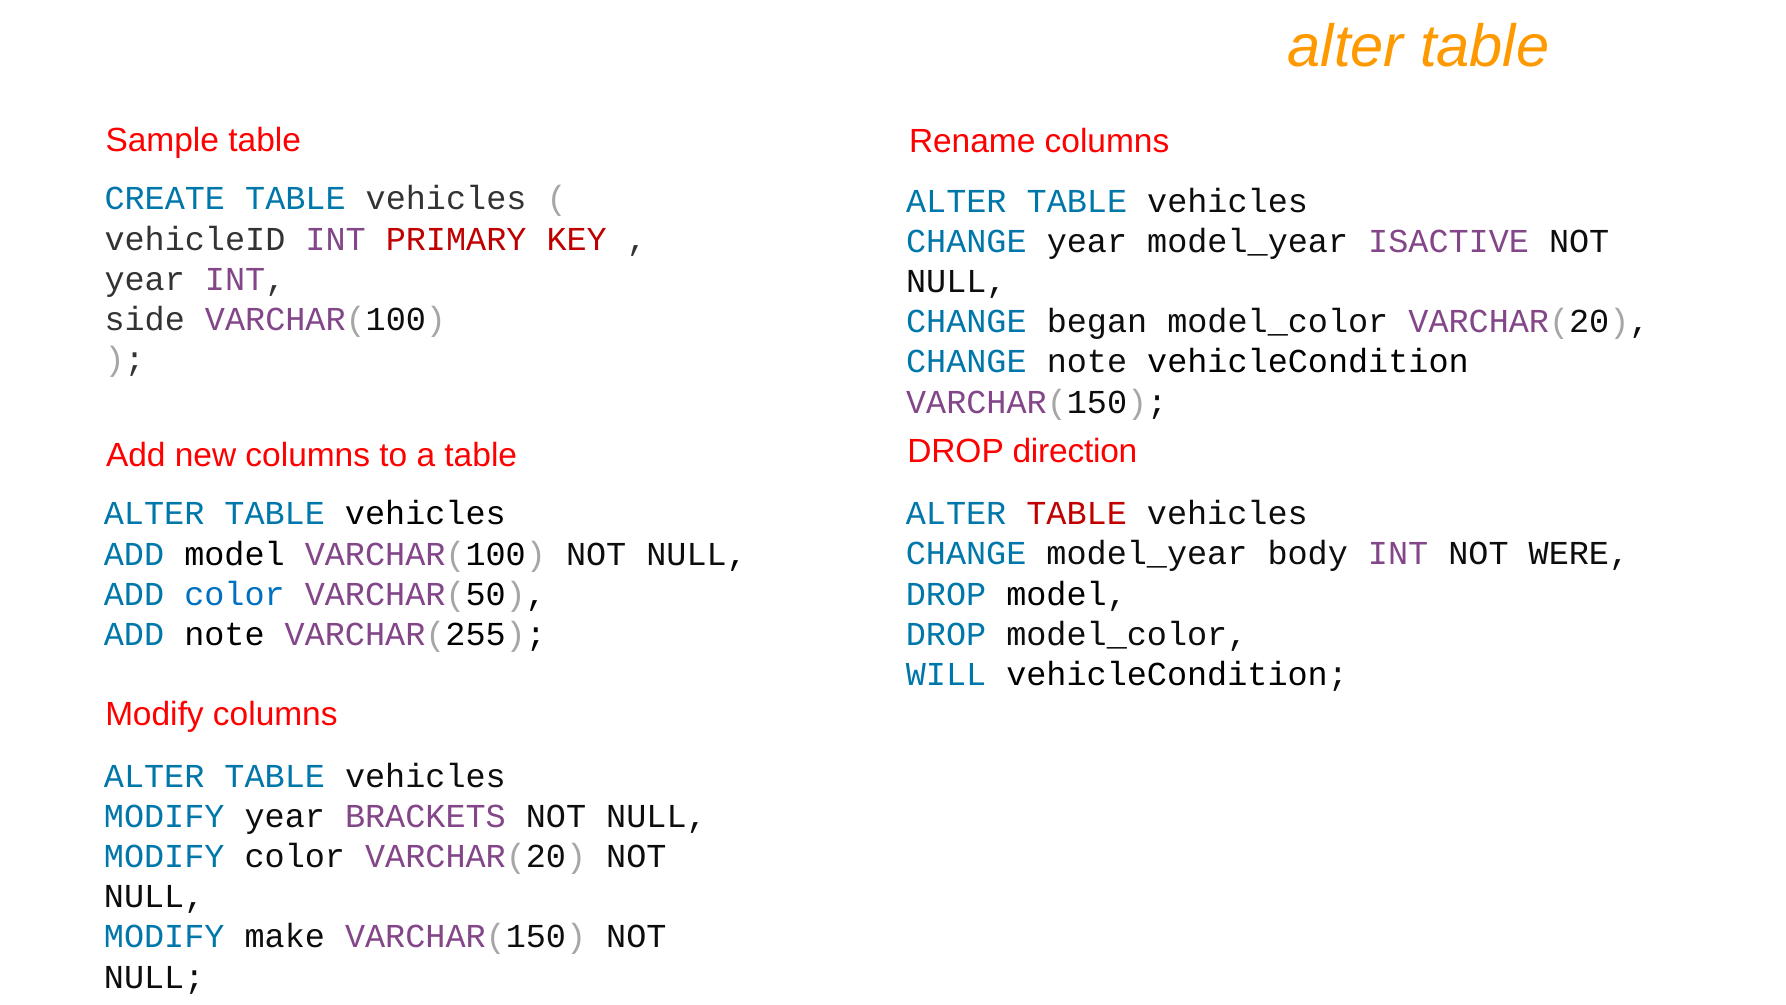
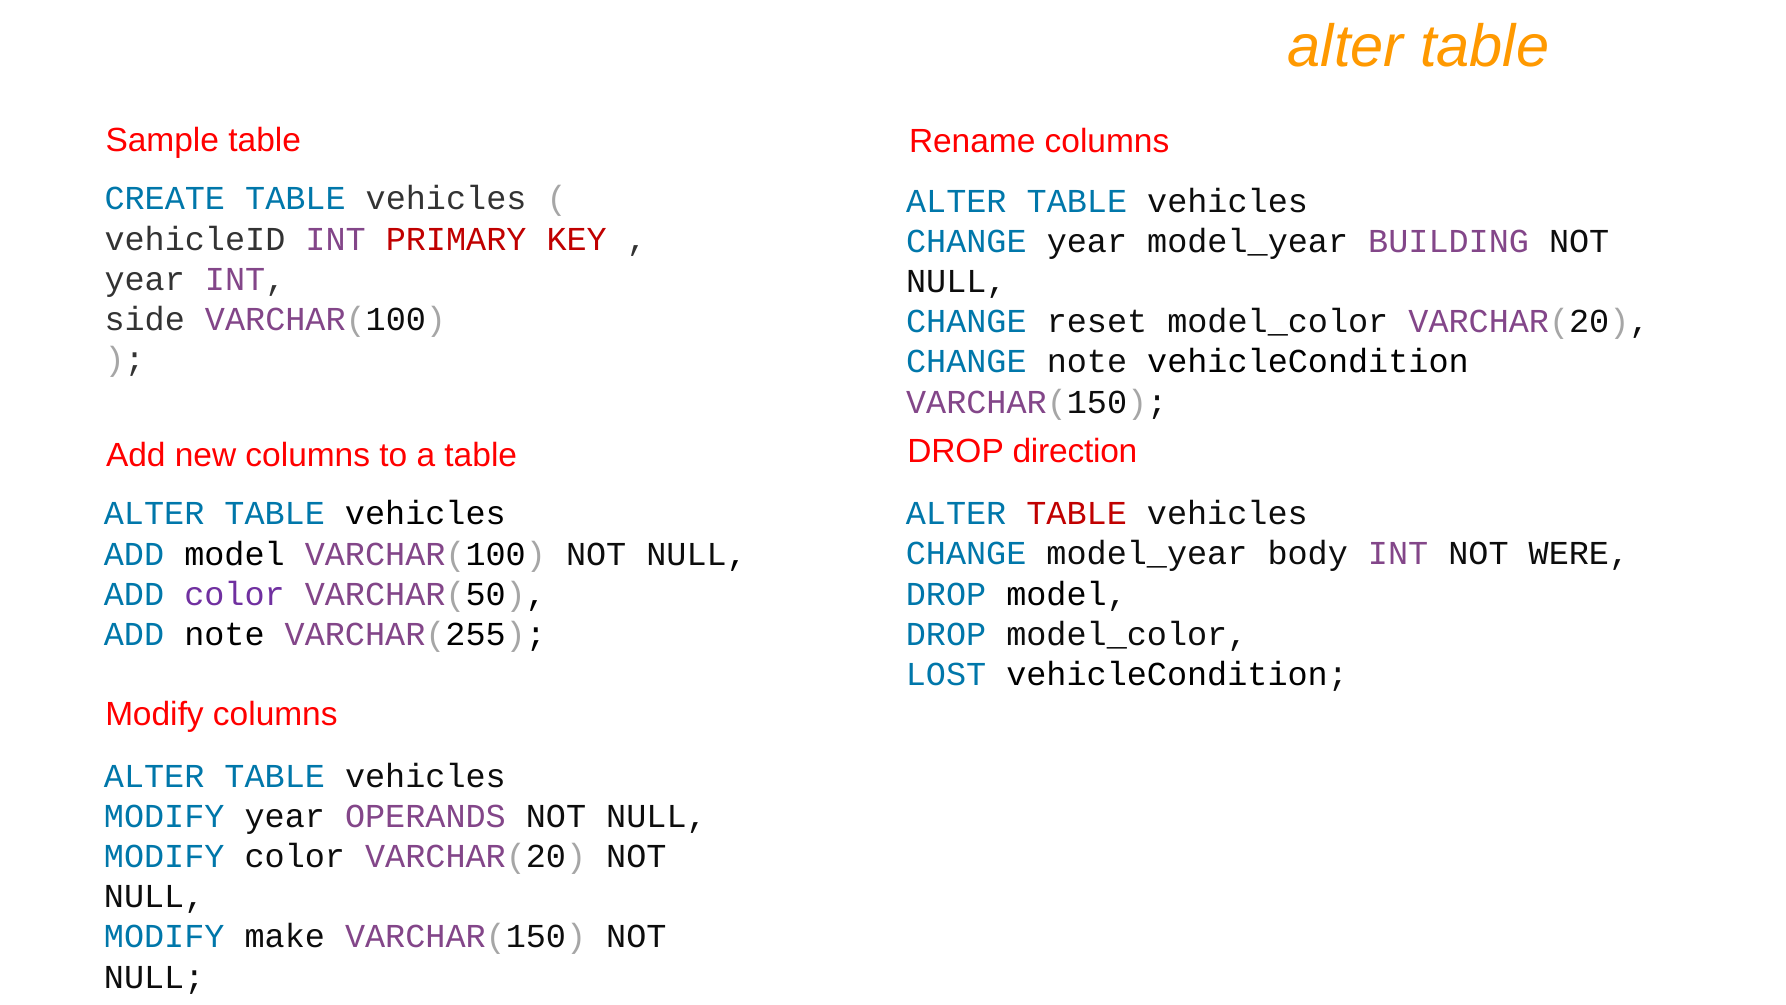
ISACTIVE: ISACTIVE -> BUILDING
began: began -> reset
color at (234, 594) colour: blue -> purple
WILL: WILL -> LOST
BRACKETS: BRACKETS -> OPERANDS
